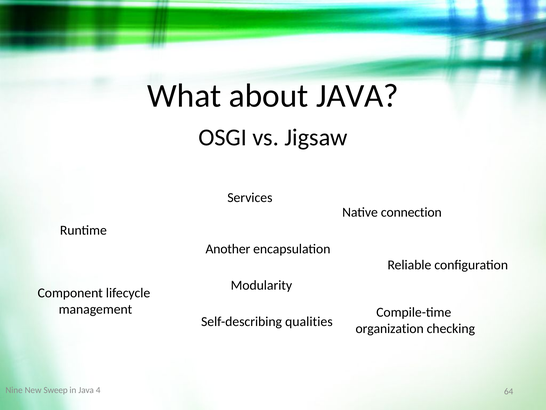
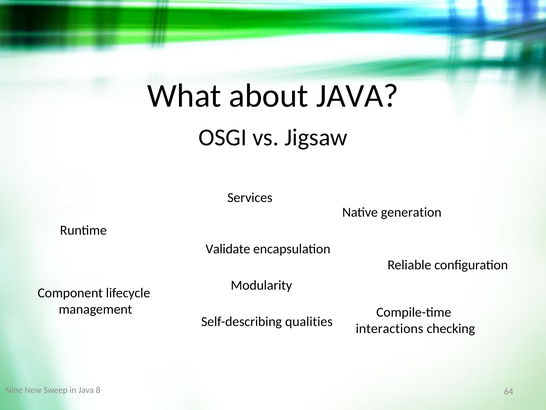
connection: connection -> generation
Another: Another -> Validate
organization: organization -> interactions
4: 4 -> 8
